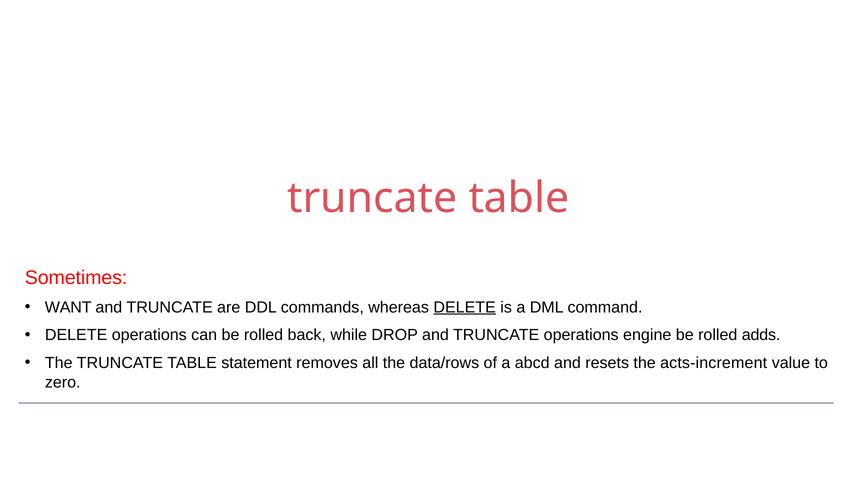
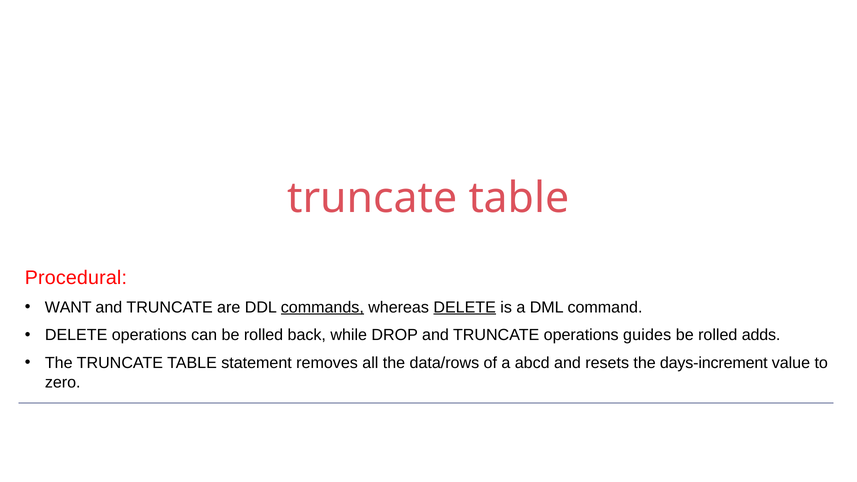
Sometimes: Sometimes -> Procedural
commands underline: none -> present
engine: engine -> guides
acts-increment: acts-increment -> days-increment
